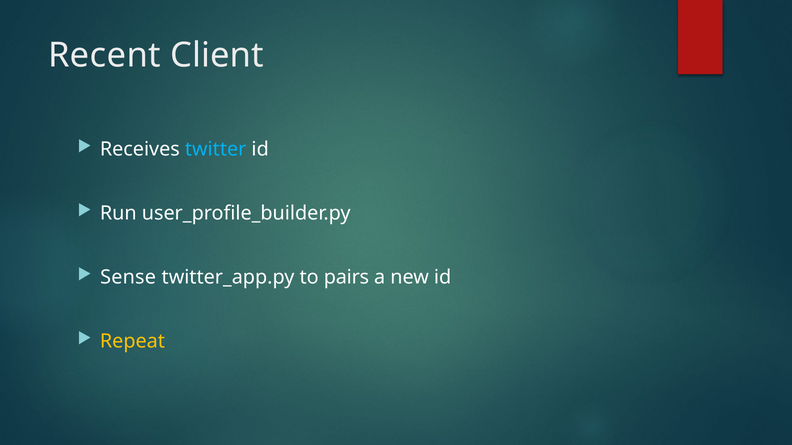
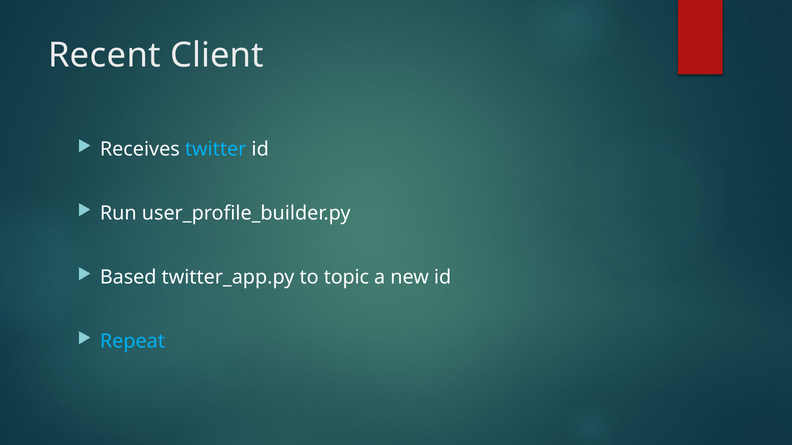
Sense: Sense -> Based
pairs: pairs -> topic
Repeat colour: yellow -> light blue
